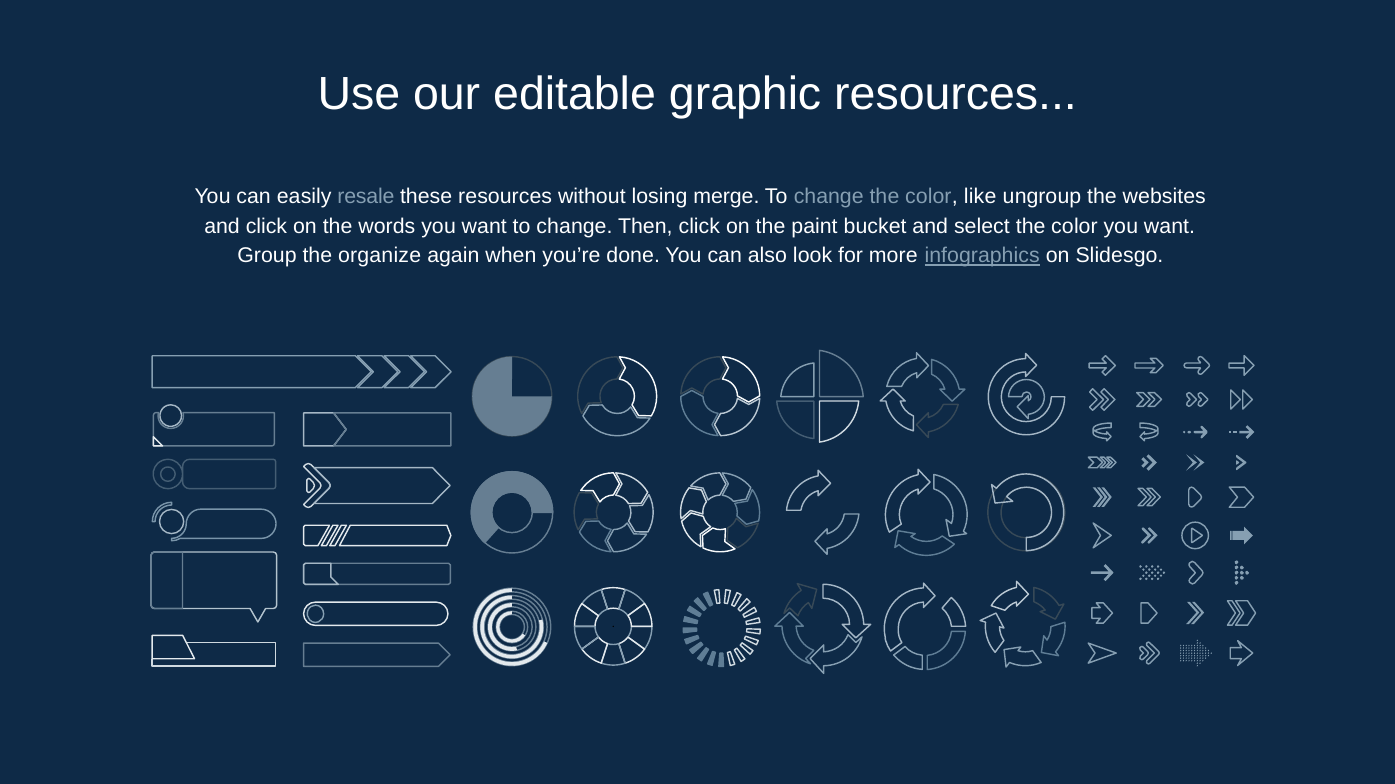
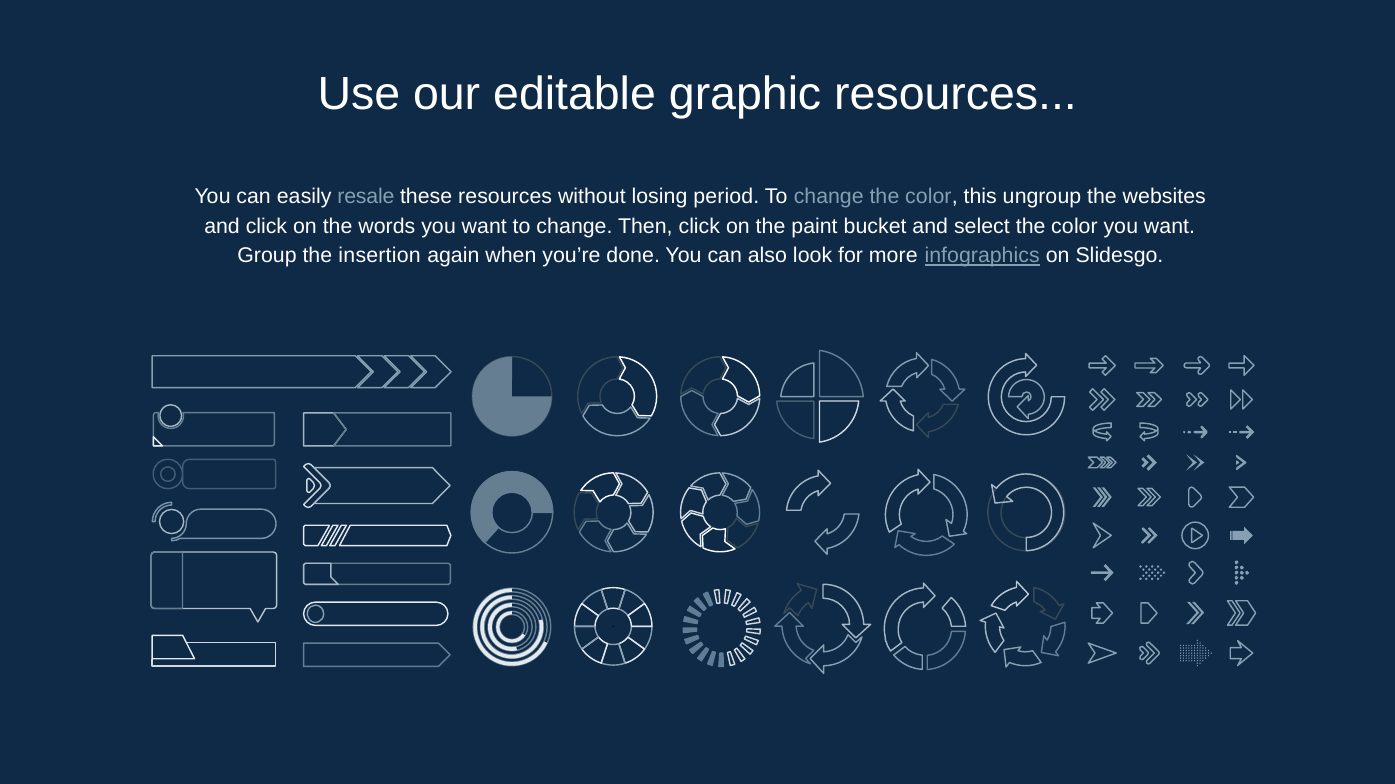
merge: merge -> period
like: like -> this
organize: organize -> insertion
